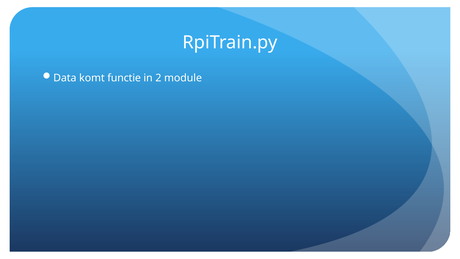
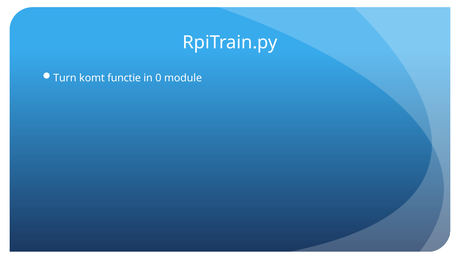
Data: Data -> Turn
2: 2 -> 0
